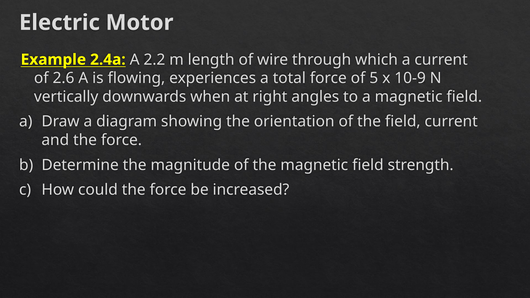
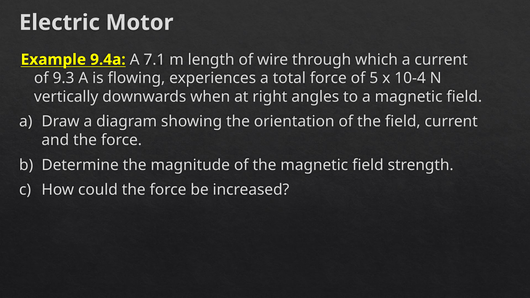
2.4a: 2.4a -> 9.4a
2.2: 2.2 -> 7.1
2.6: 2.6 -> 9.3
10-9: 10-9 -> 10-4
